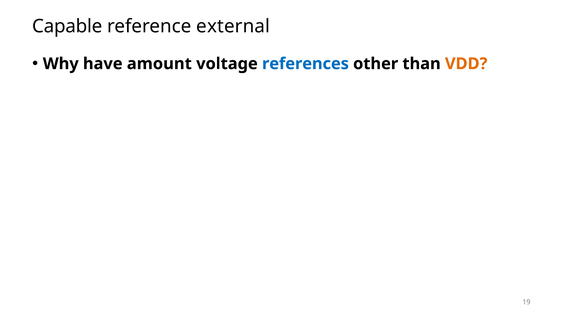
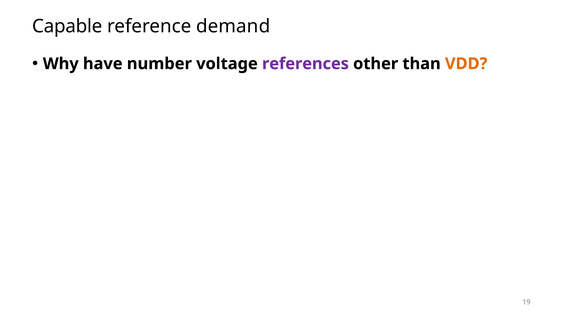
external: external -> demand
amount: amount -> number
references colour: blue -> purple
